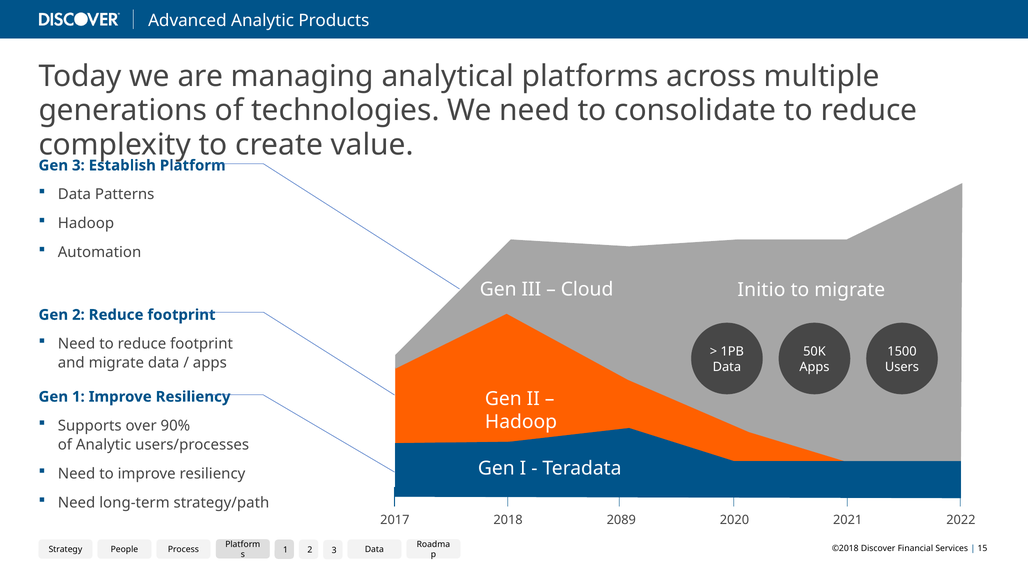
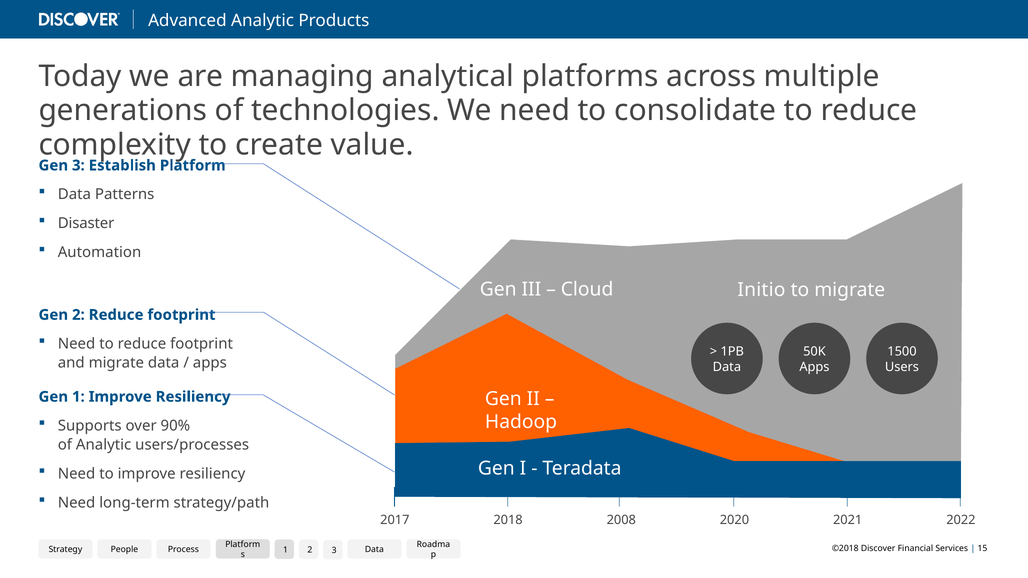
Hadoop at (86, 223): Hadoop -> Disaster
2089: 2089 -> 2008
